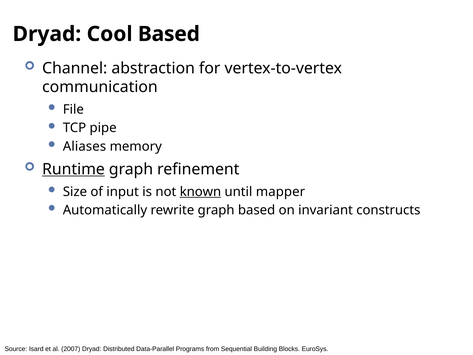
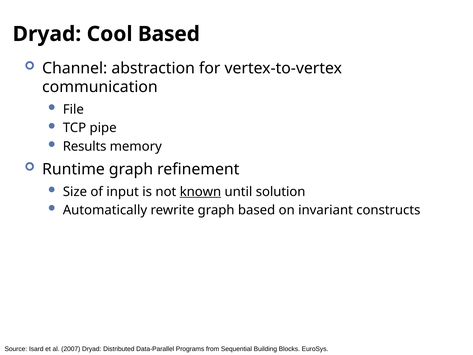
Aliases: Aliases -> Results
Runtime underline: present -> none
mapper: mapper -> solution
